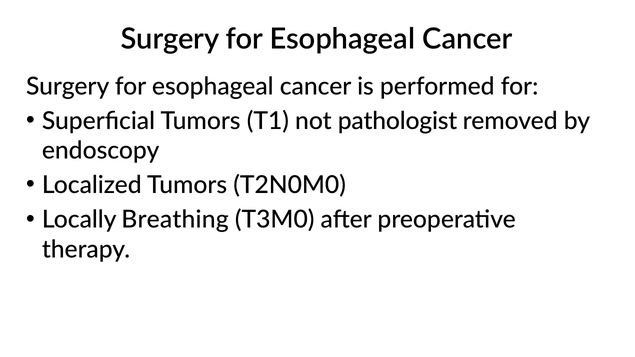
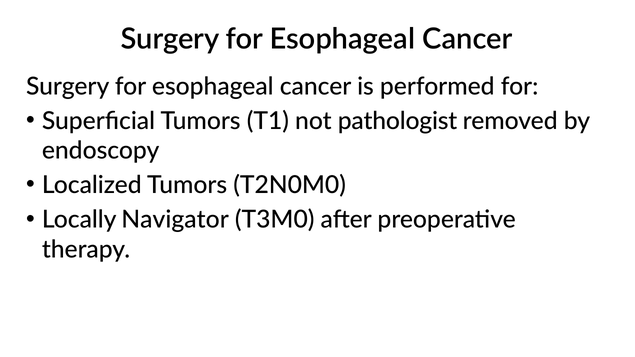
Breathing: Breathing -> Navigator
